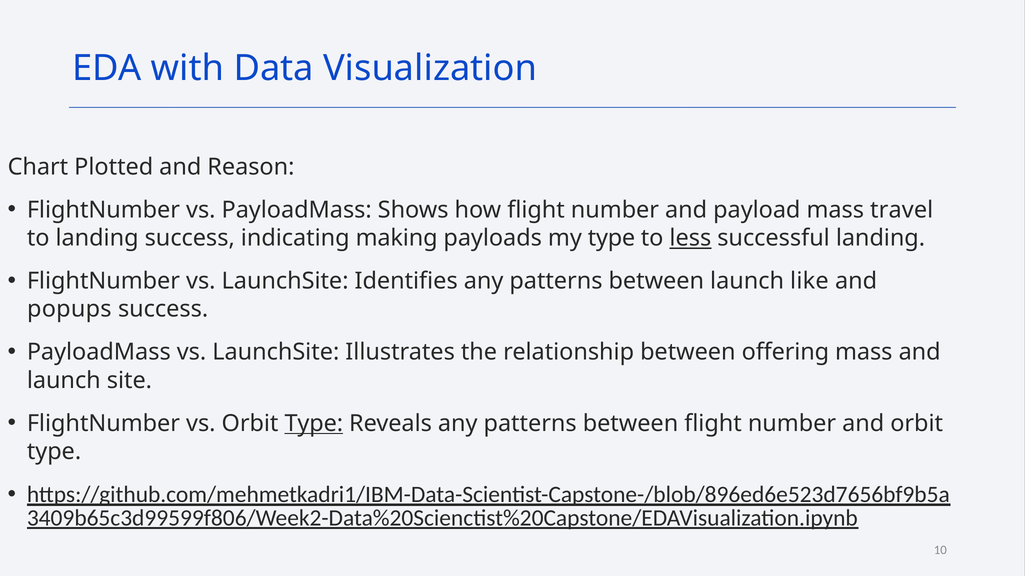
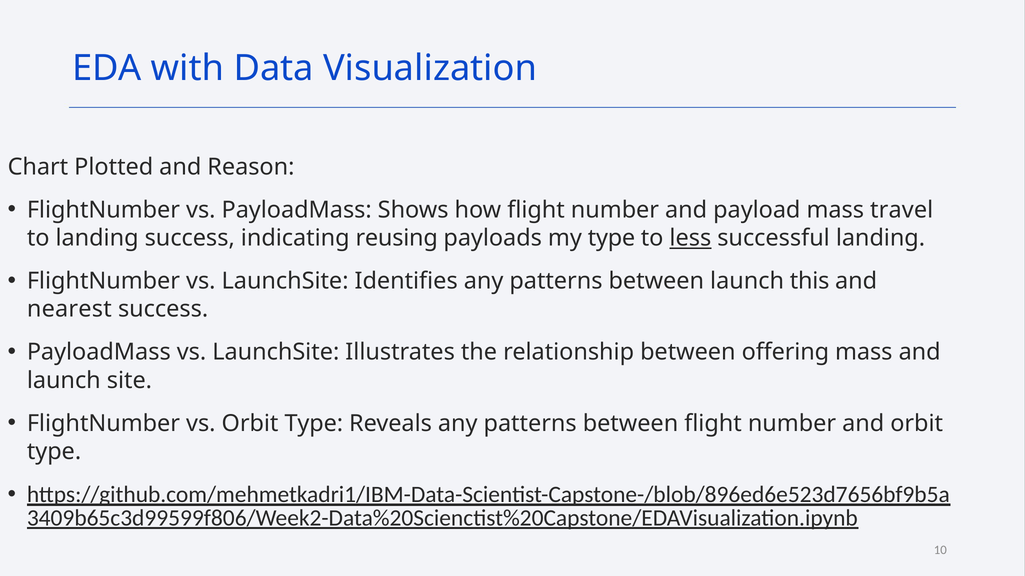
making: making -> reusing
like: like -> this
popups: popups -> nearest
Type at (314, 424) underline: present -> none
